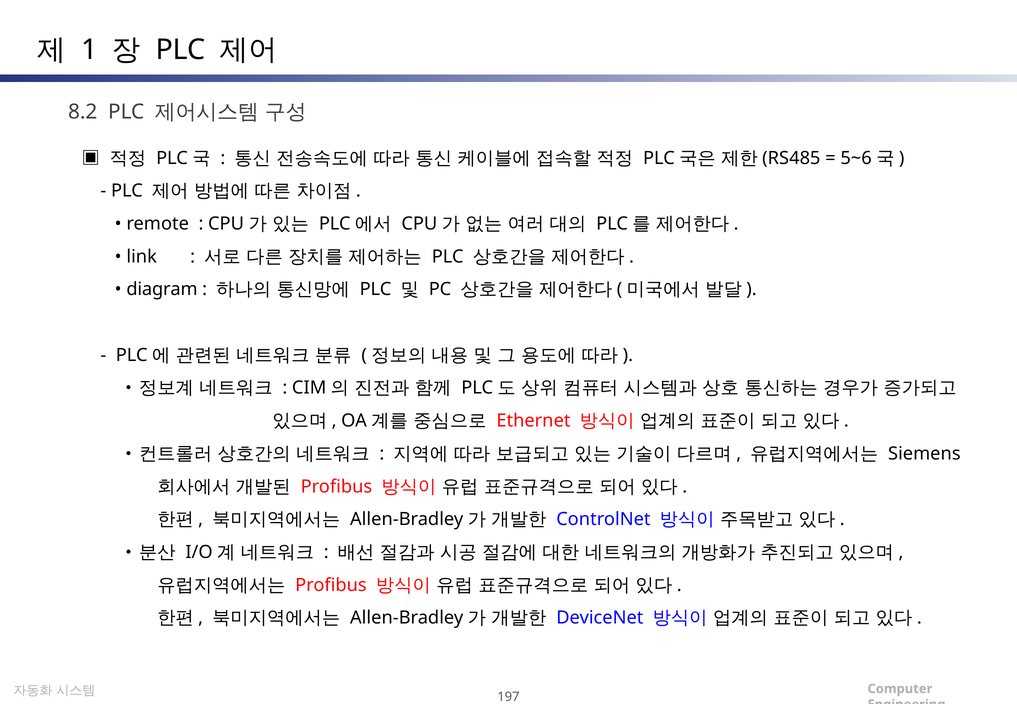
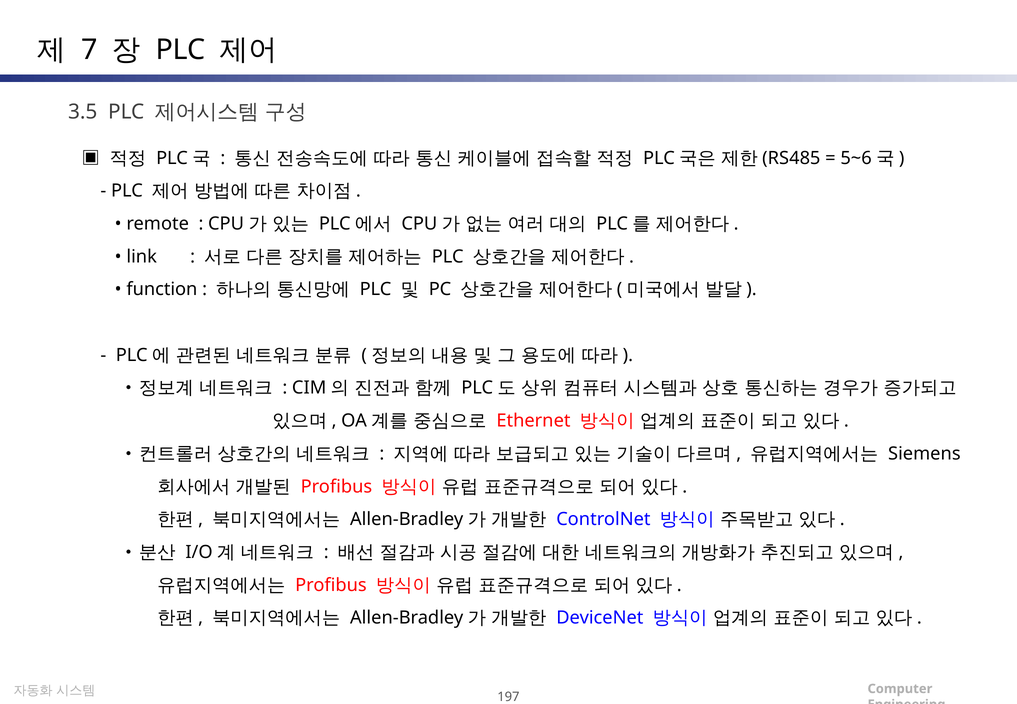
1: 1 -> 7
8.2: 8.2 -> 3.5
diagram: diagram -> function
